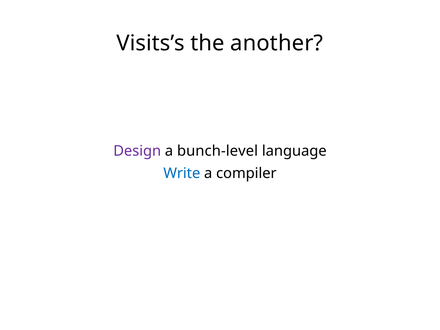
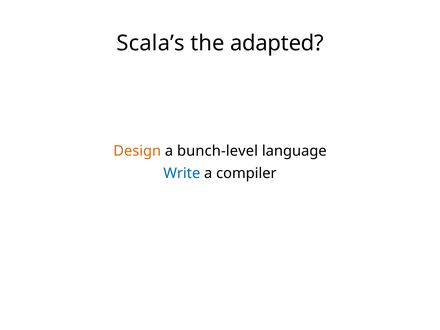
Visits’s: Visits’s -> Scala’s
another: another -> adapted
Design colour: purple -> orange
